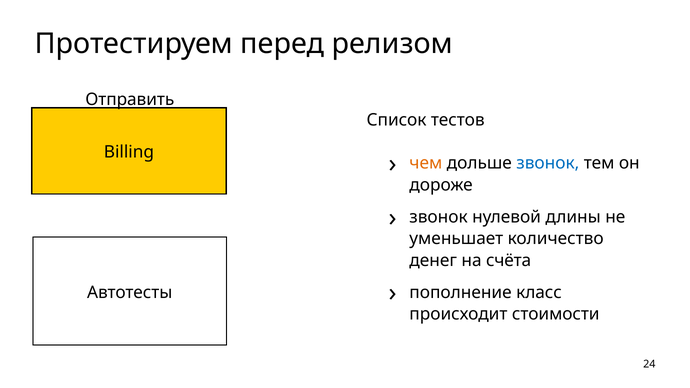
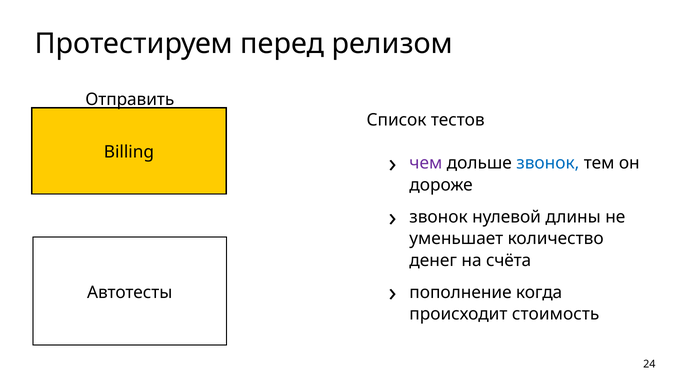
чем colour: orange -> purple
класс: класс -> когда
стоимости: стоимости -> стоимость
